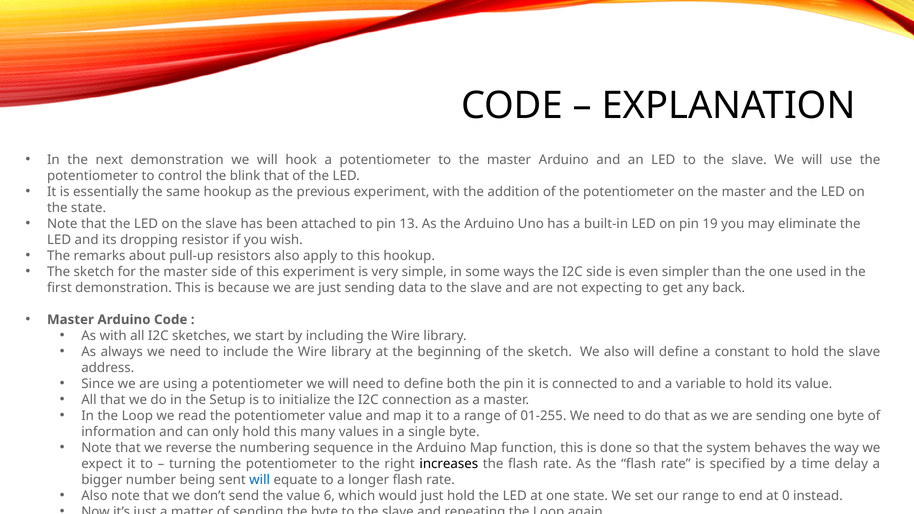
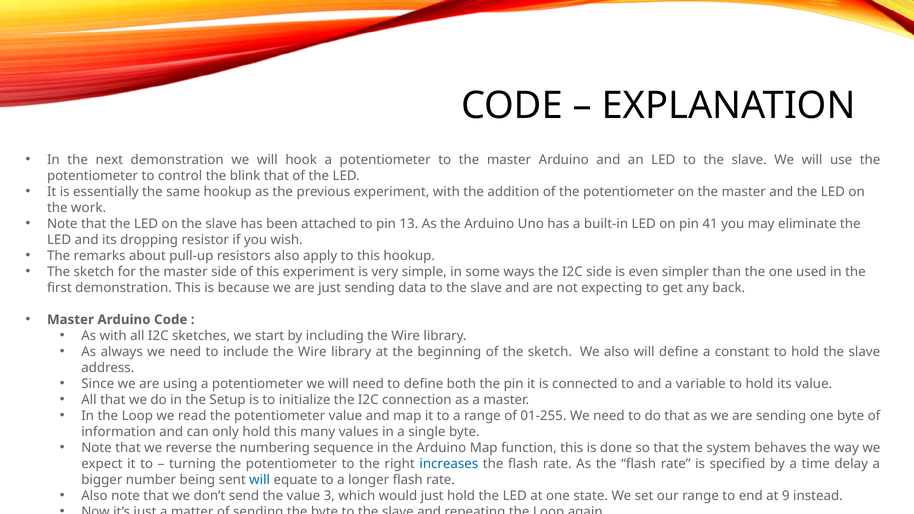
the state: state -> work
19: 19 -> 41
increases colour: black -> blue
6: 6 -> 3
0: 0 -> 9
